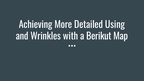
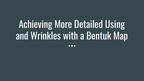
Berikut: Berikut -> Bentuk
